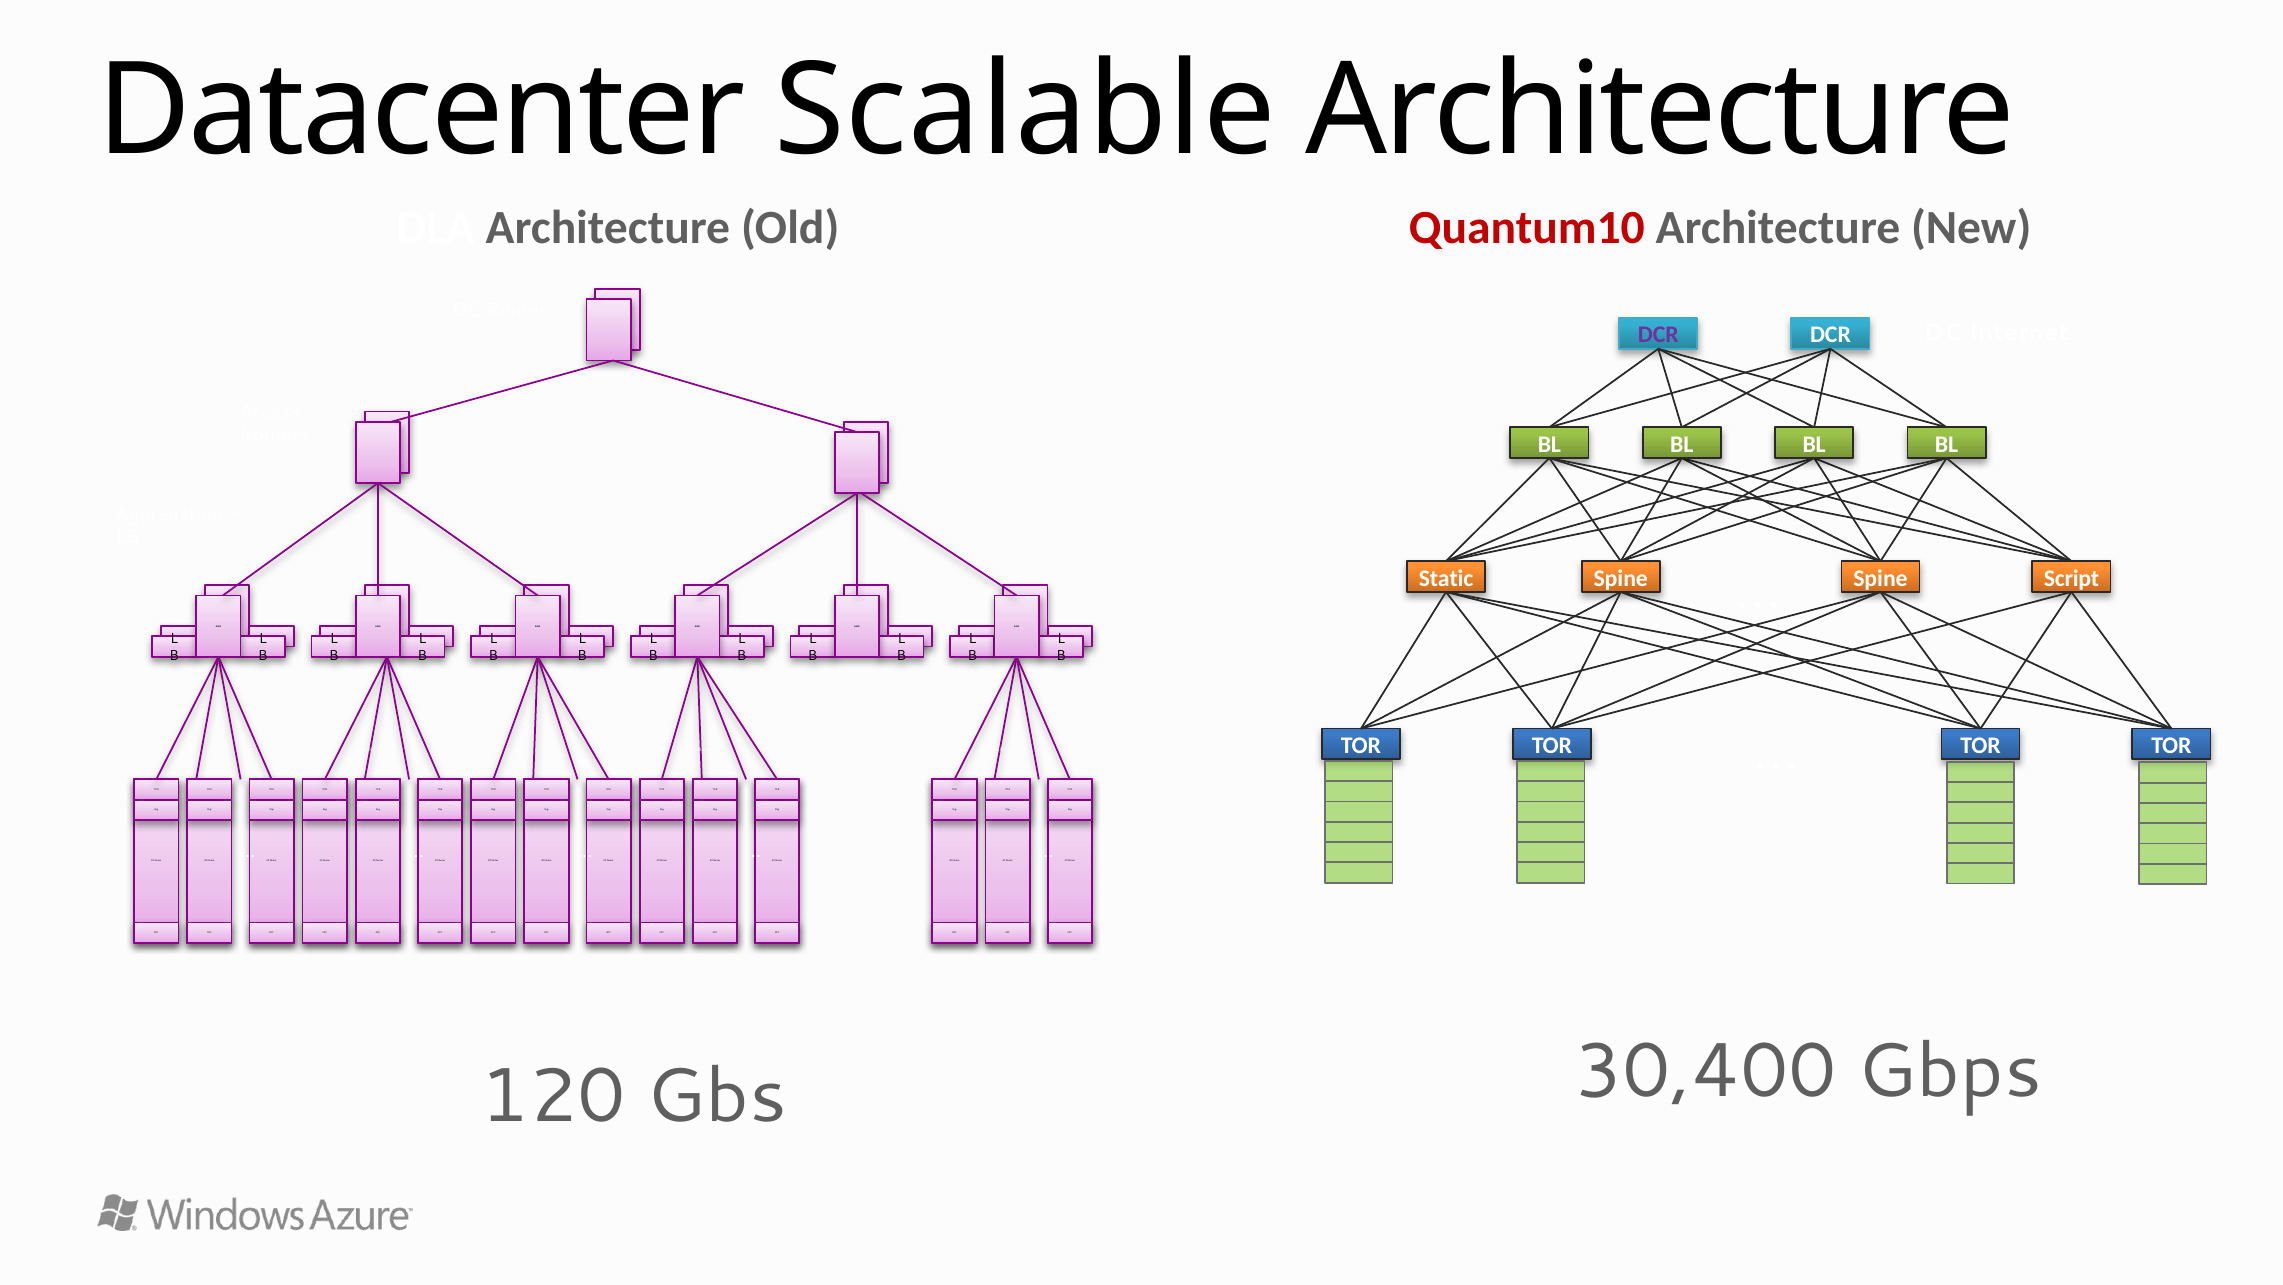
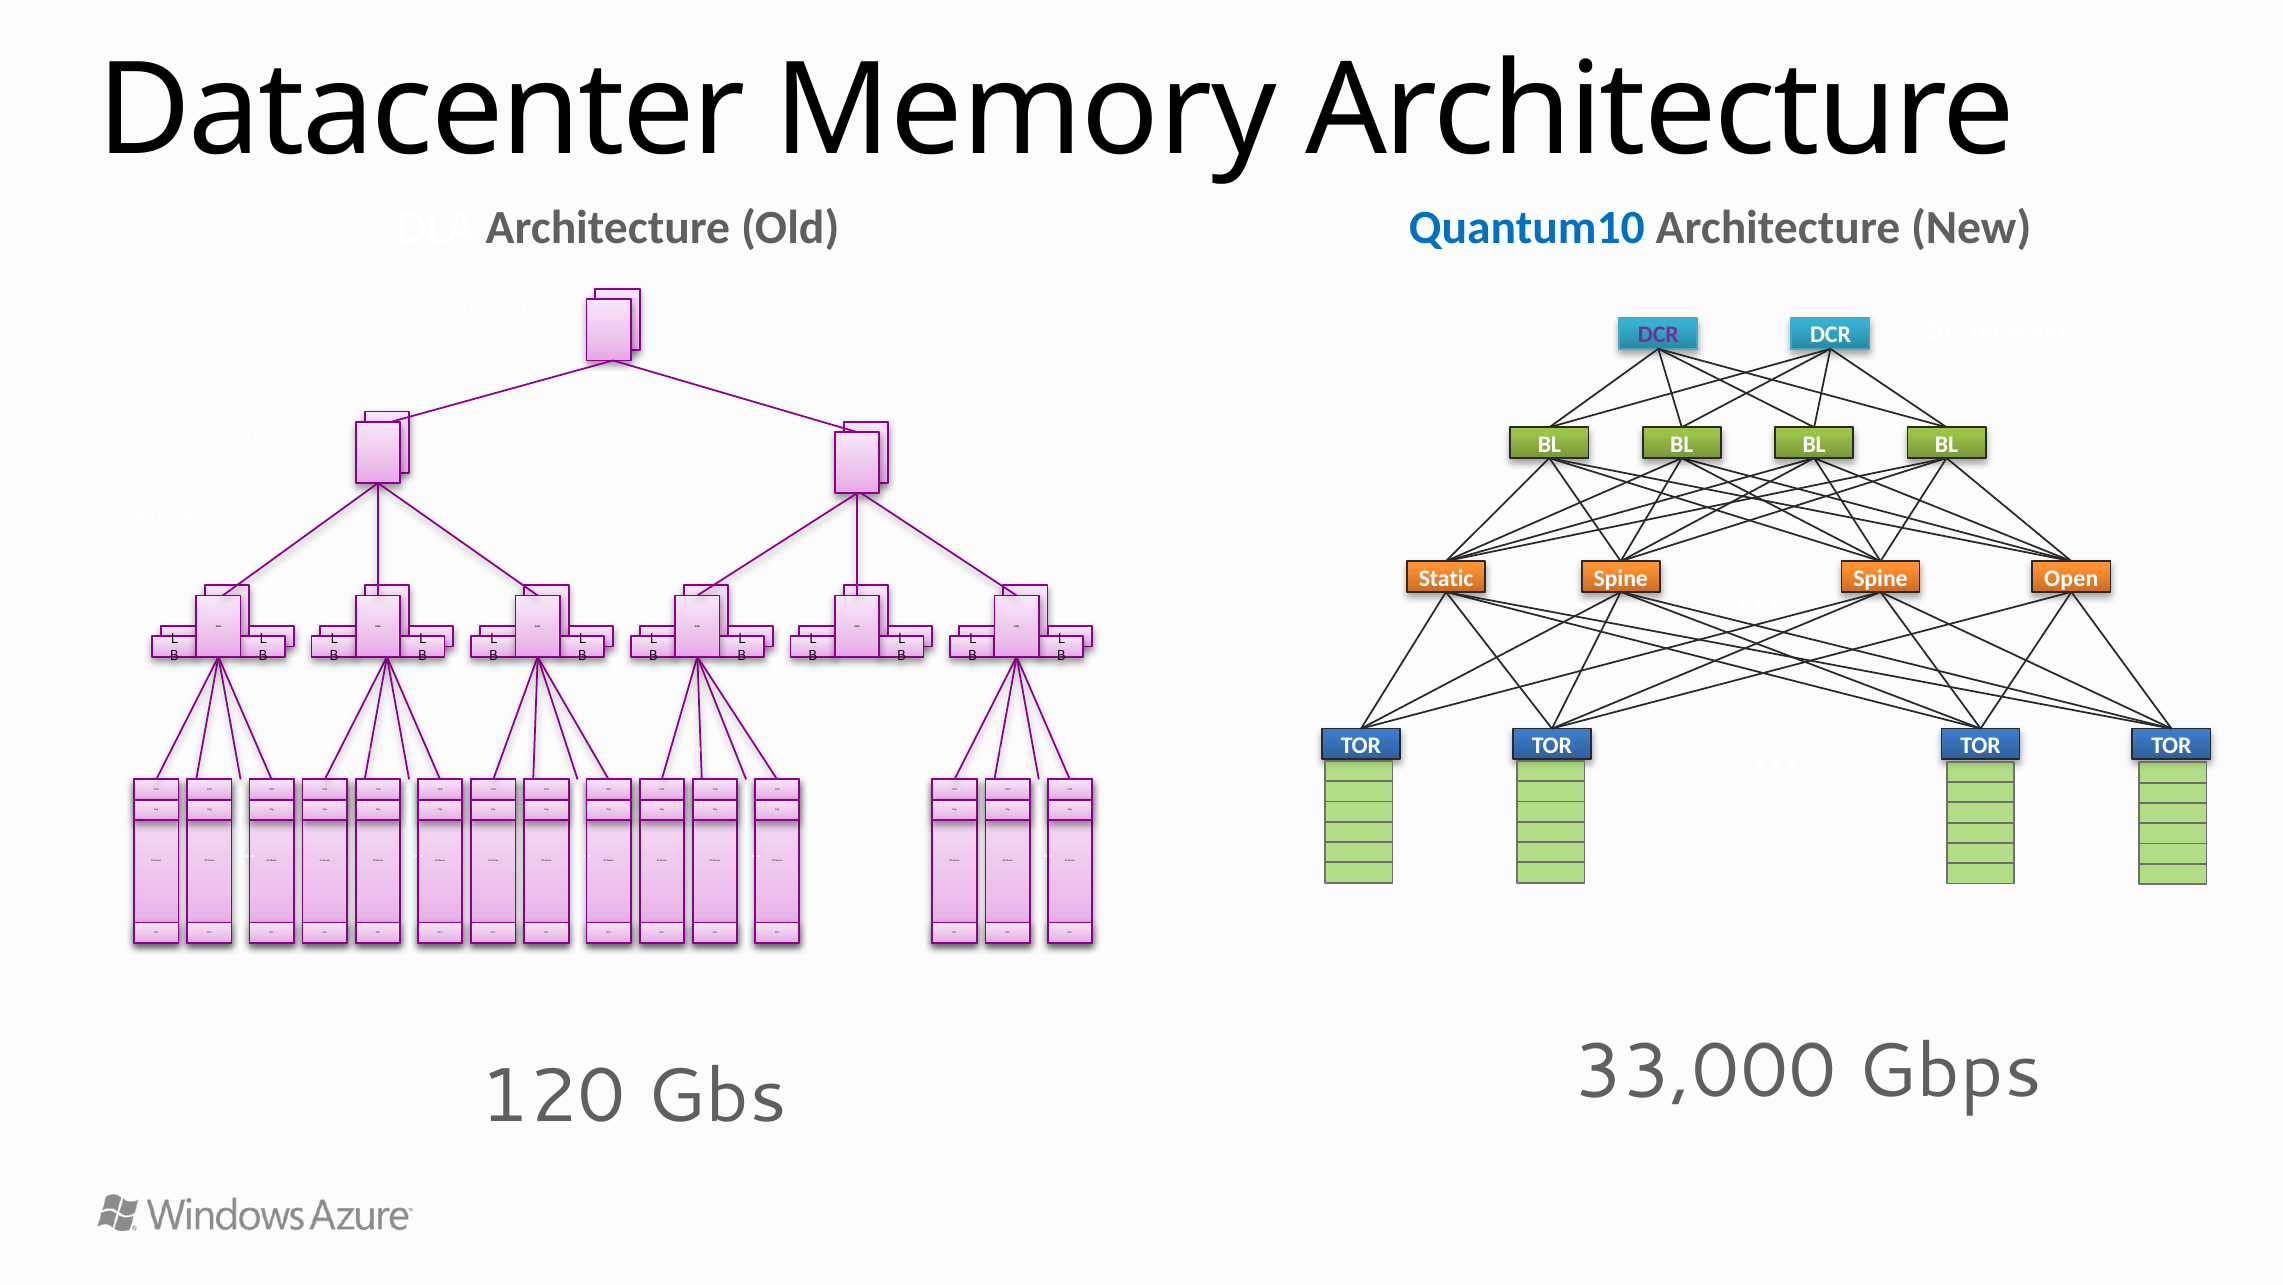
Scalable: Scalable -> Memory
Quantum10 colour: red -> blue
Script: Script -> Open
30,400: 30,400 -> 33,000
